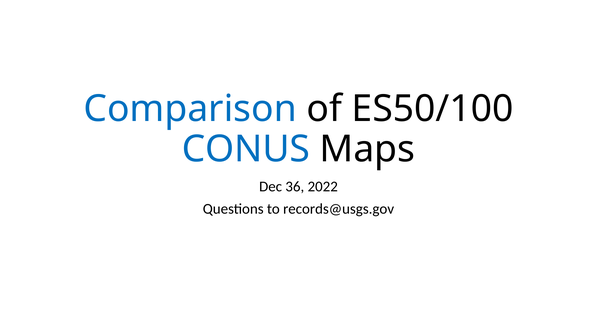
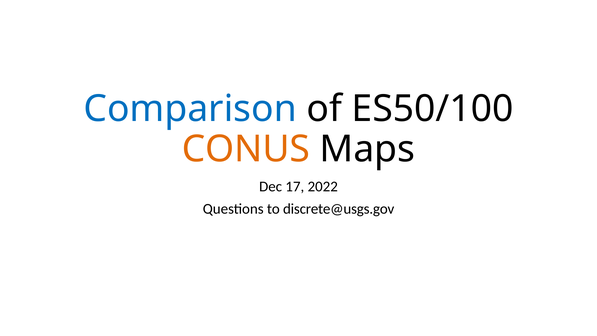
CONUS colour: blue -> orange
36: 36 -> 17
records@usgs.gov: records@usgs.gov -> discrete@usgs.gov
